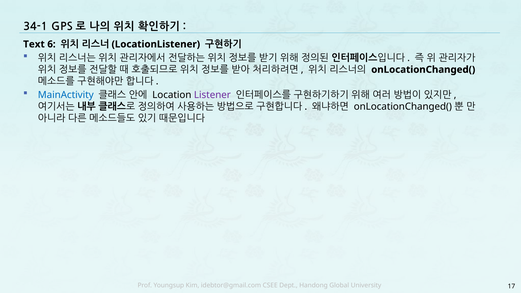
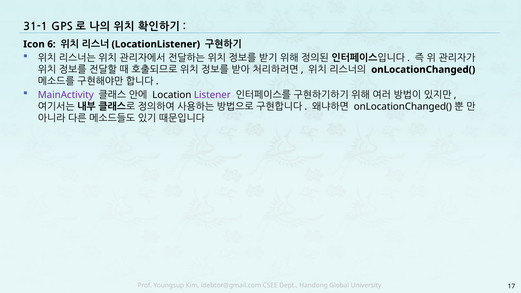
34-1: 34-1 -> 31-1
Text: Text -> Icon
MainActivity colour: blue -> purple
